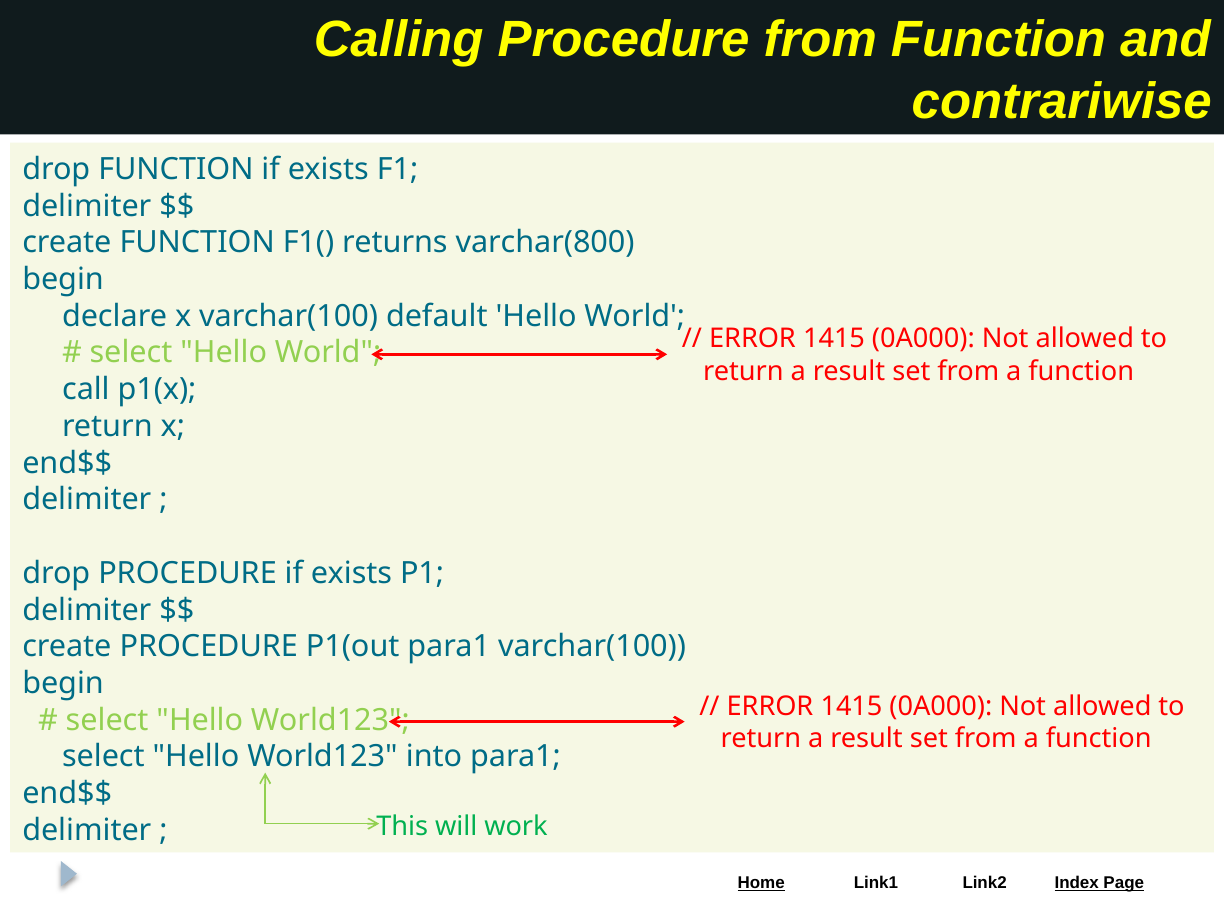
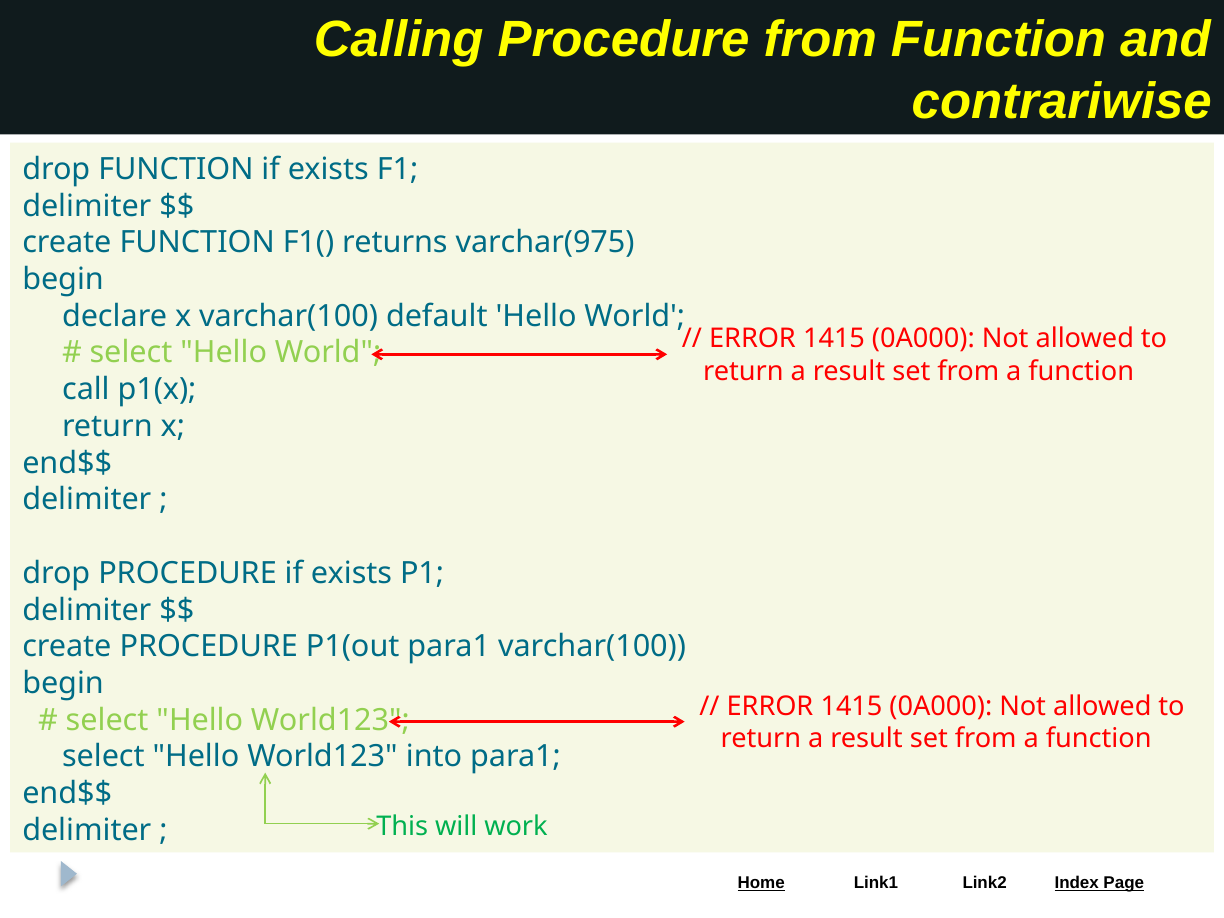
varchar(800: varchar(800 -> varchar(975
